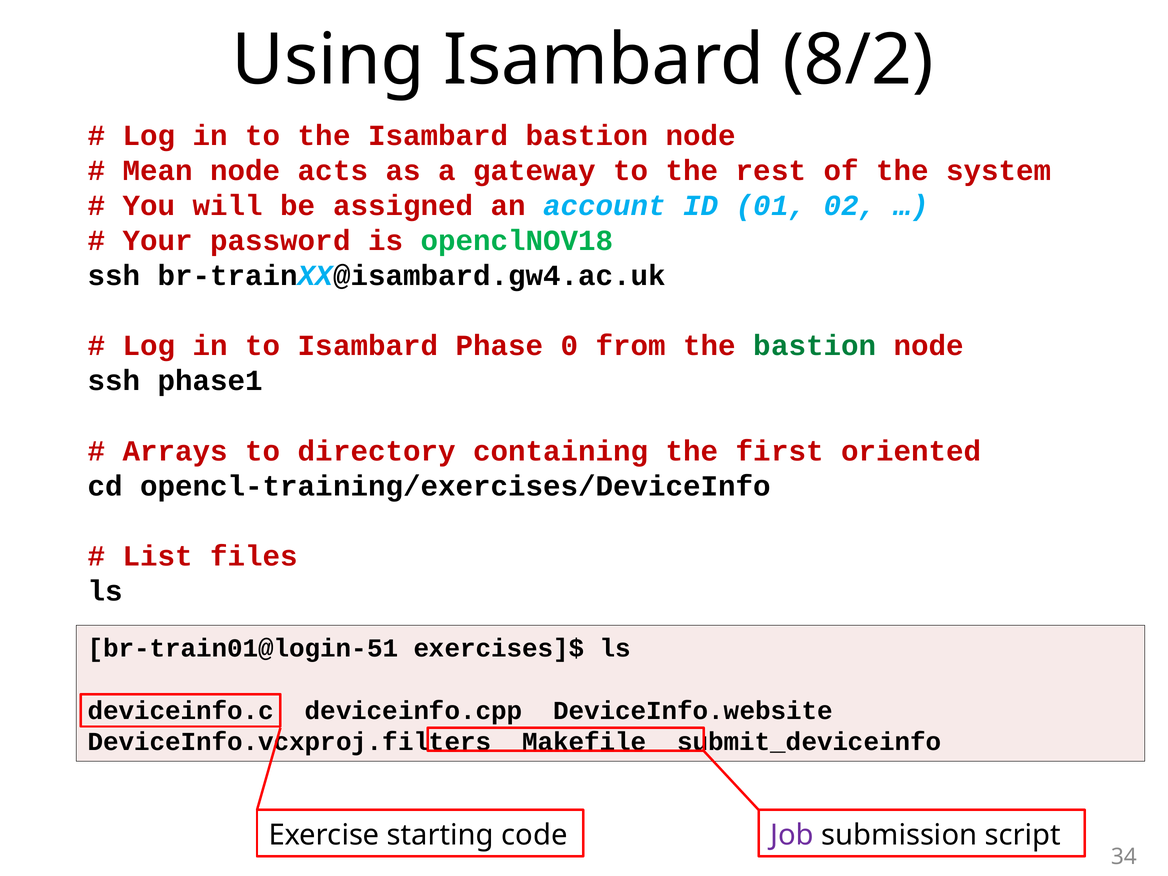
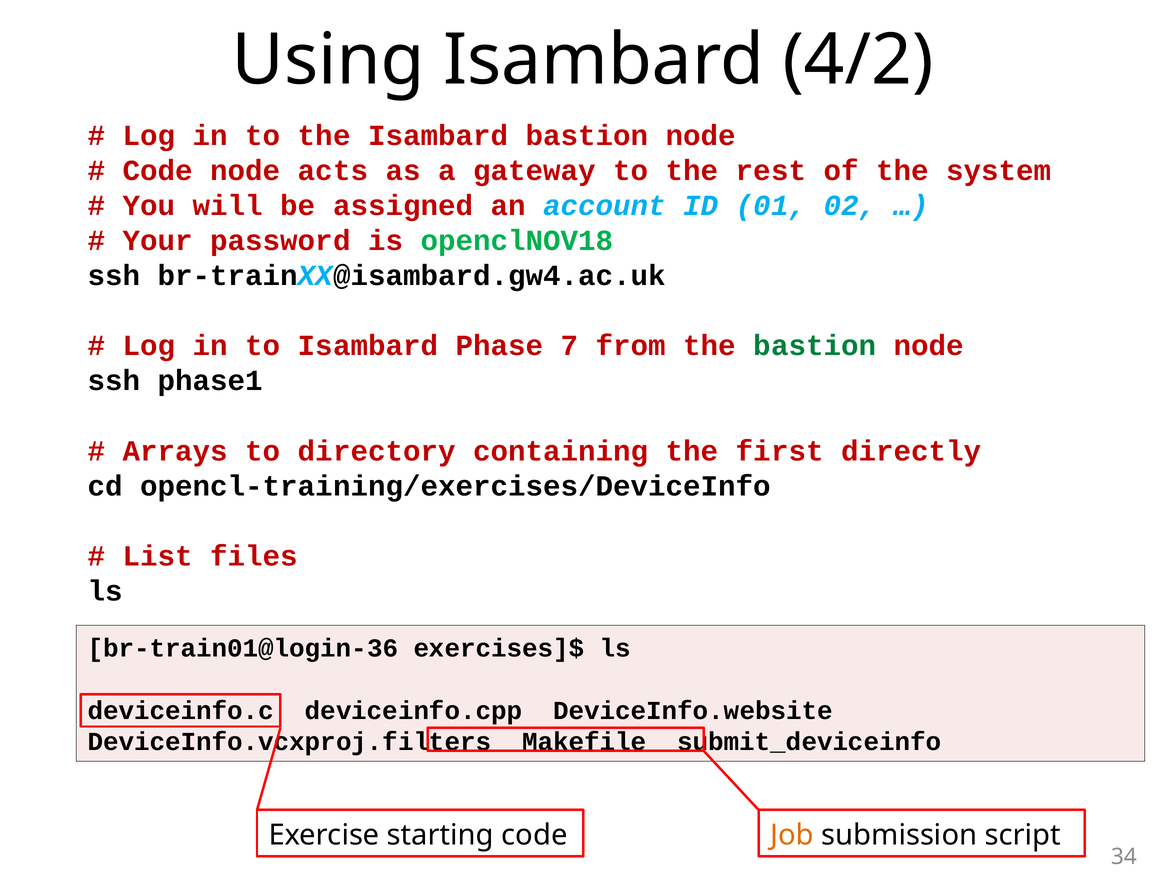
8/2: 8/2 -> 4/2
Mean at (158, 171): Mean -> Code
0: 0 -> 7
oriented: oriented -> directly
br-train01@login-51: br-train01@login-51 -> br-train01@login-36
Job colour: purple -> orange
